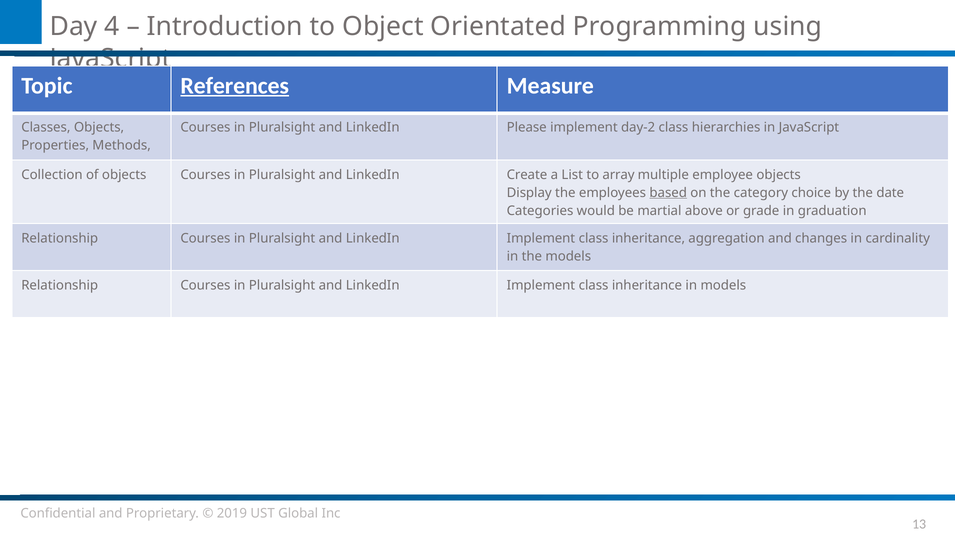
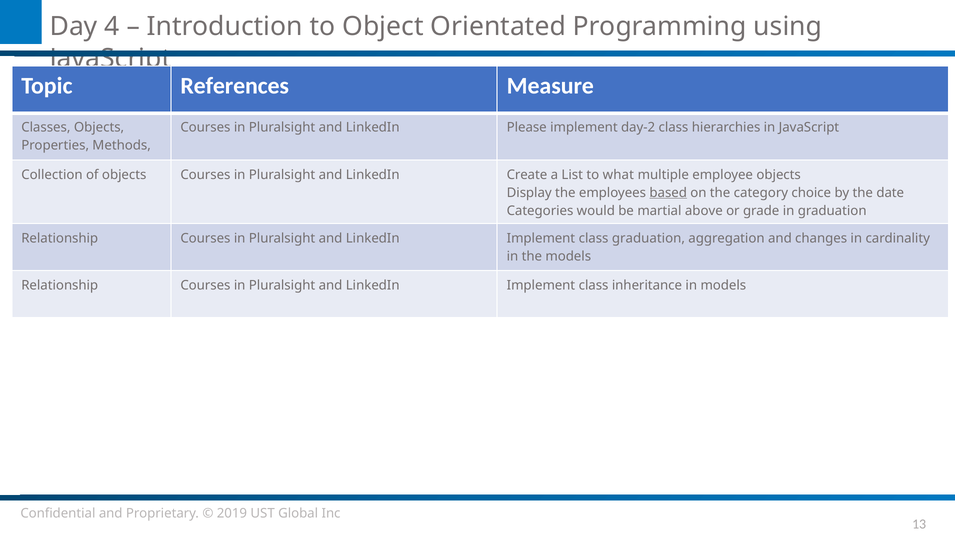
References underline: present -> none
array: array -> what
inheritance at (648, 238): inheritance -> graduation
